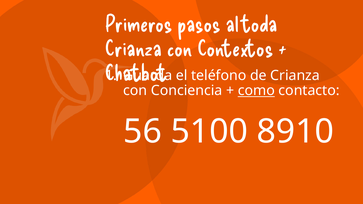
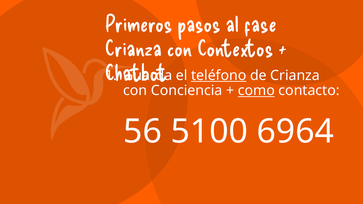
toda: toda -> fase
teléfono underline: none -> present
8910: 8910 -> 6964
